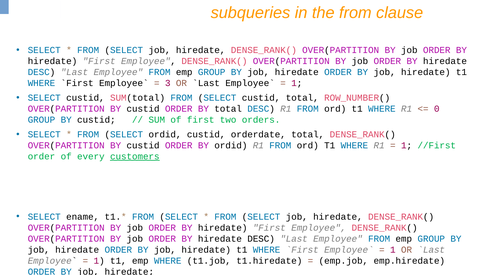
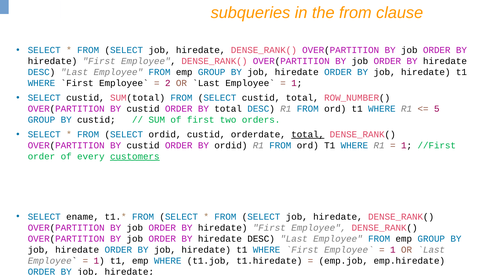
3: 3 -> 2
0: 0 -> 5
total at (308, 134) underline: none -> present
